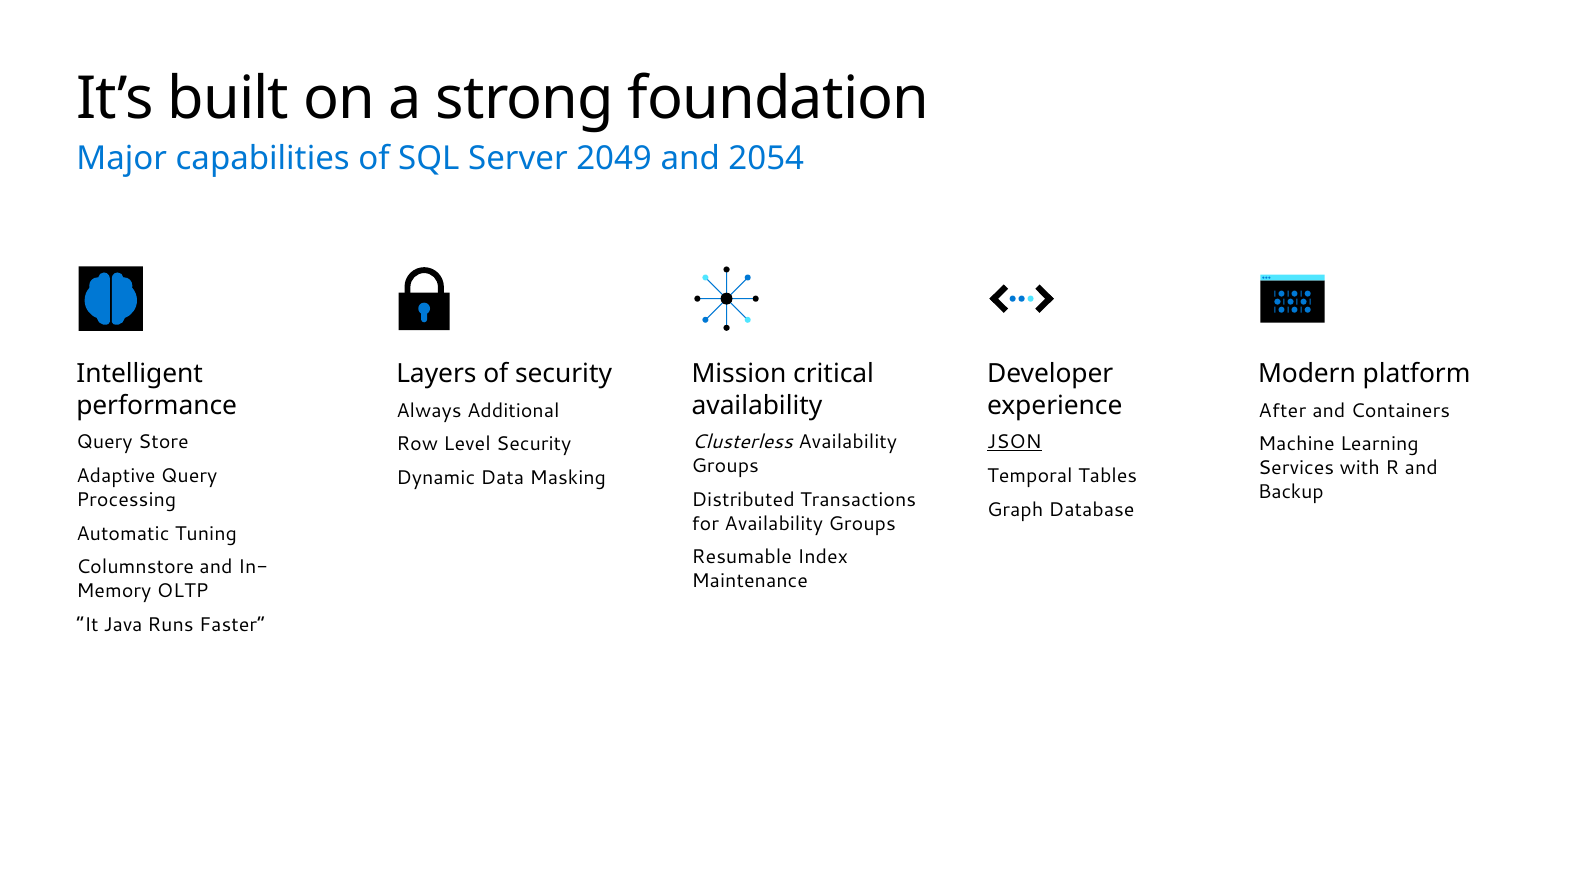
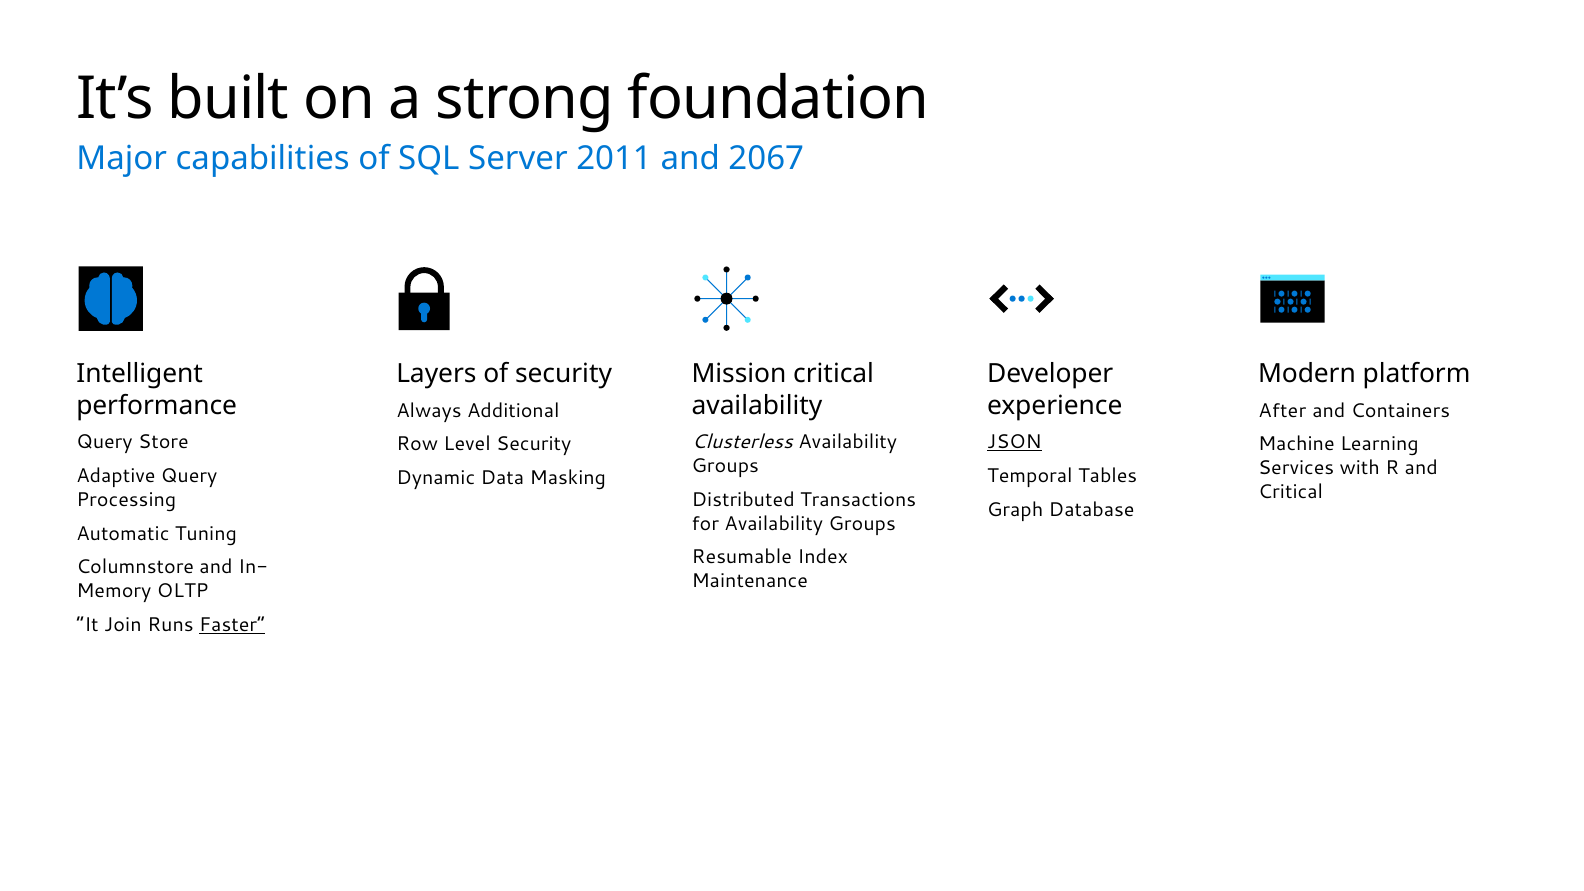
2049: 2049 -> 2011
2054: 2054 -> 2067
Backup at (1291, 492): Backup -> Critical
Java: Java -> Join
Faster underline: none -> present
